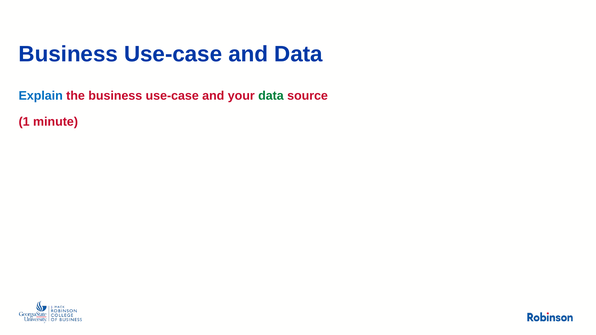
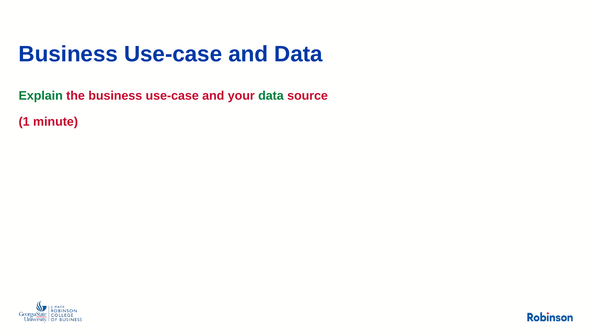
Explain colour: blue -> green
